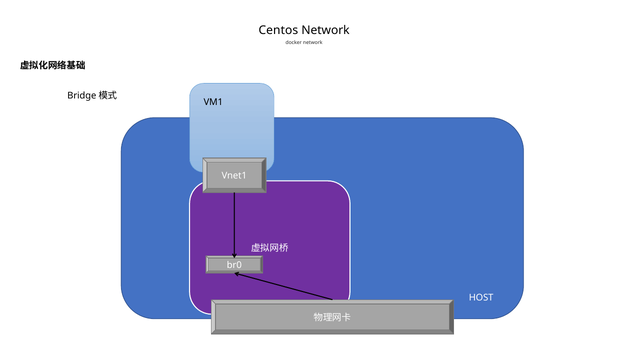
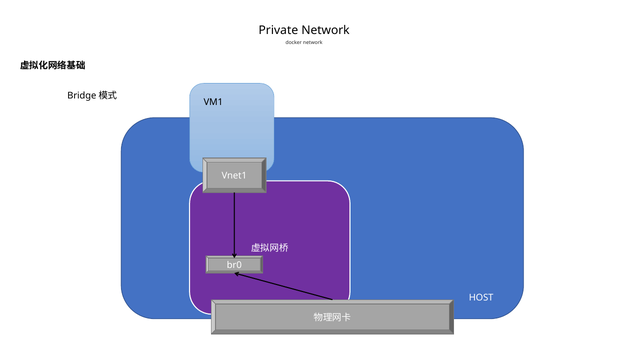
Centos: Centos -> Private
